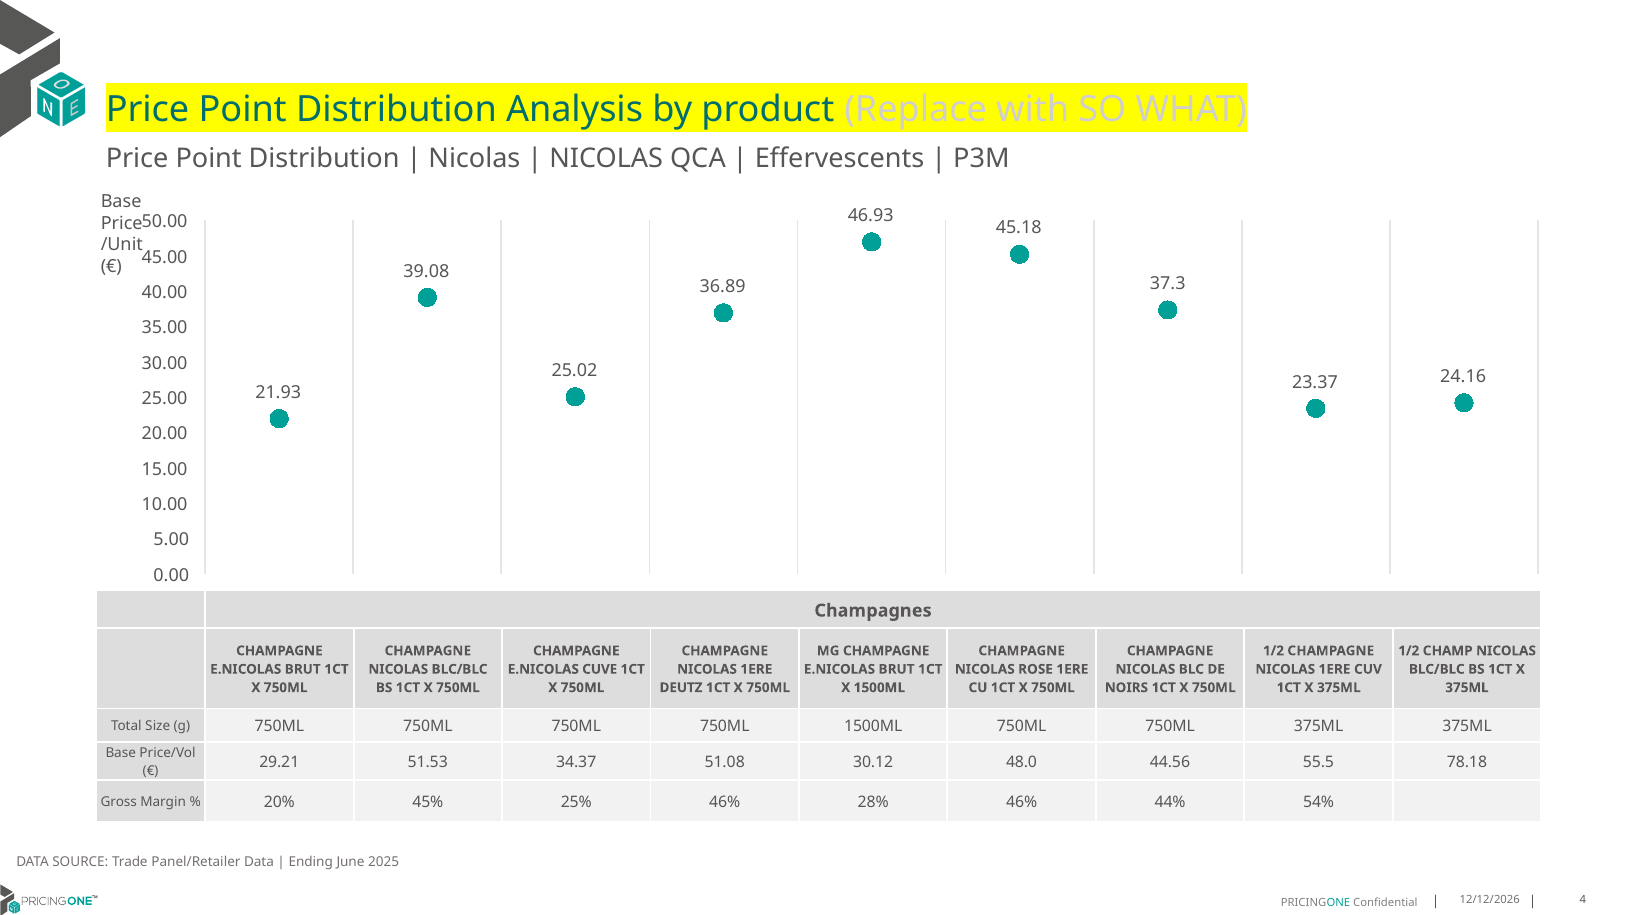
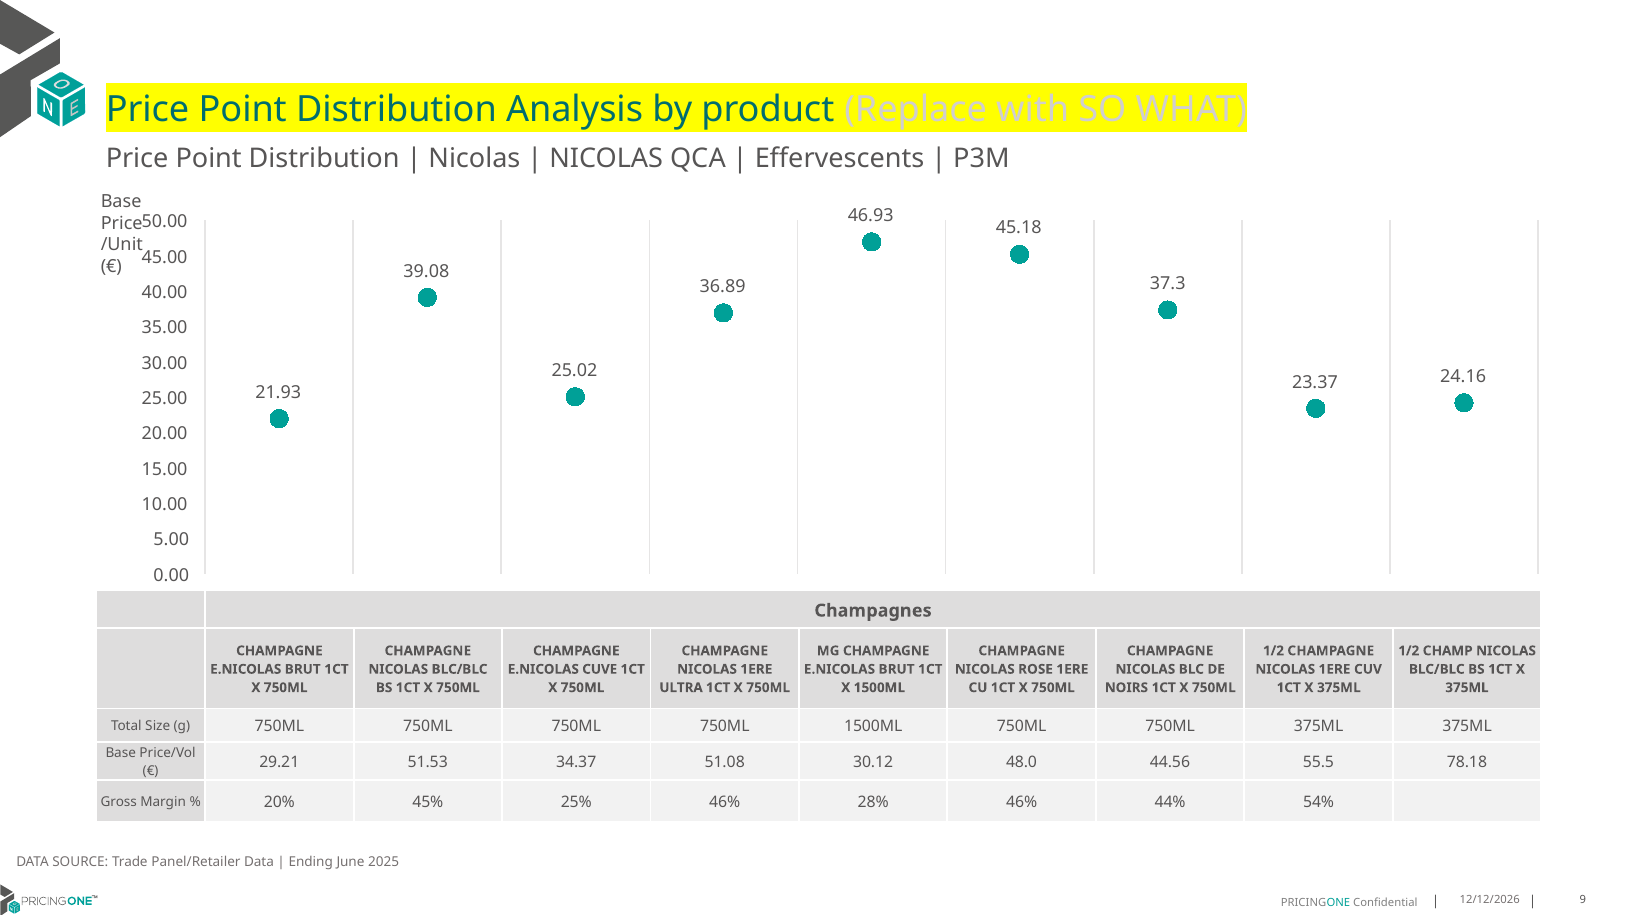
DEUTZ: DEUTZ -> ULTRA
4: 4 -> 9
